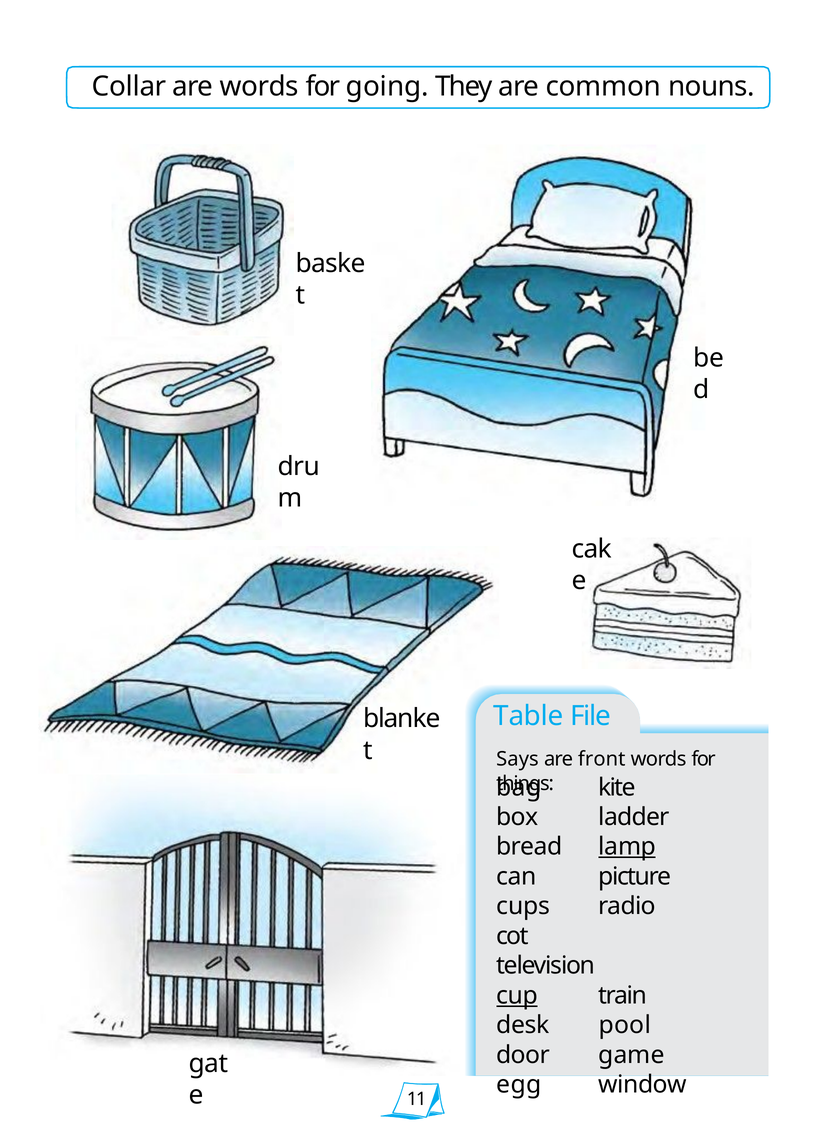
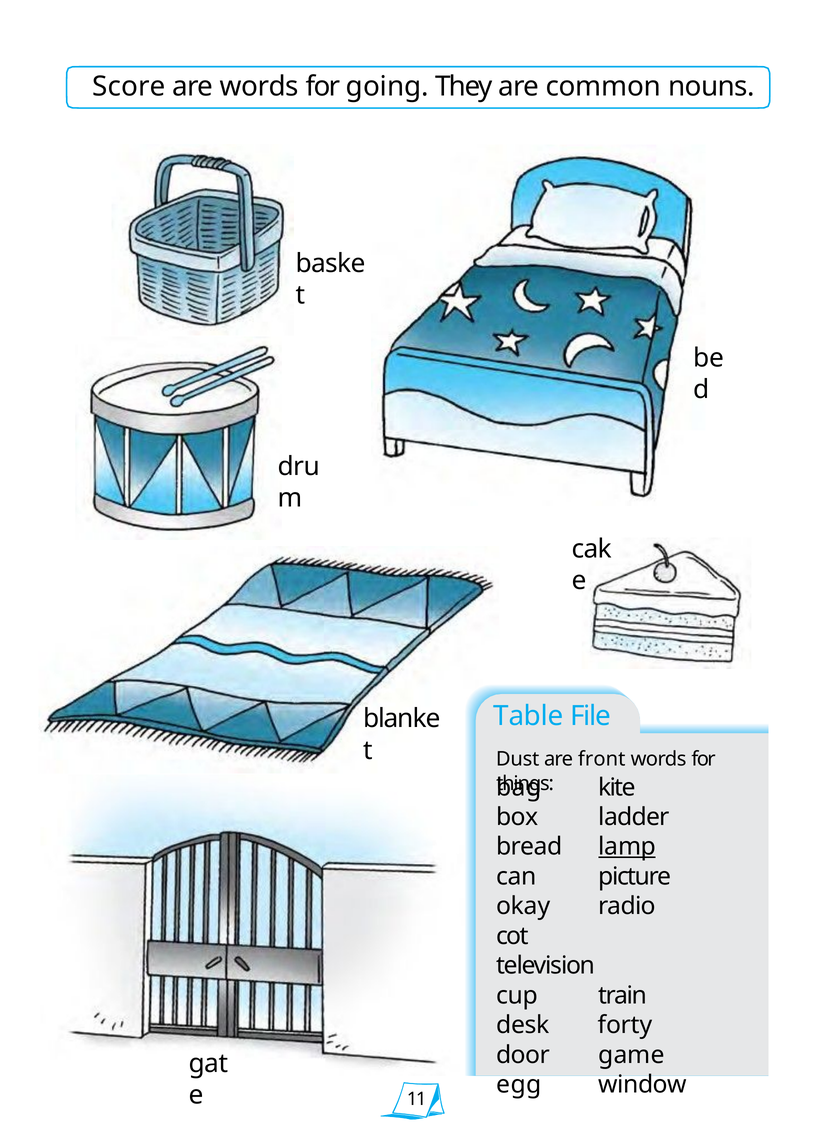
Collar: Collar -> Score
Says: Says -> Dust
cups: cups -> okay
cup underline: present -> none
pool: pool -> forty
